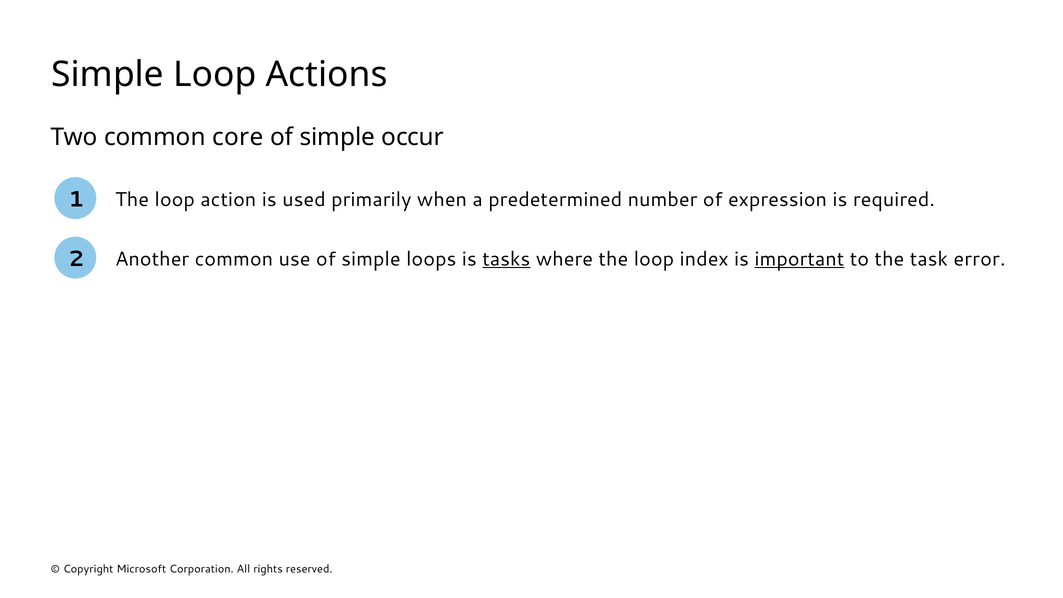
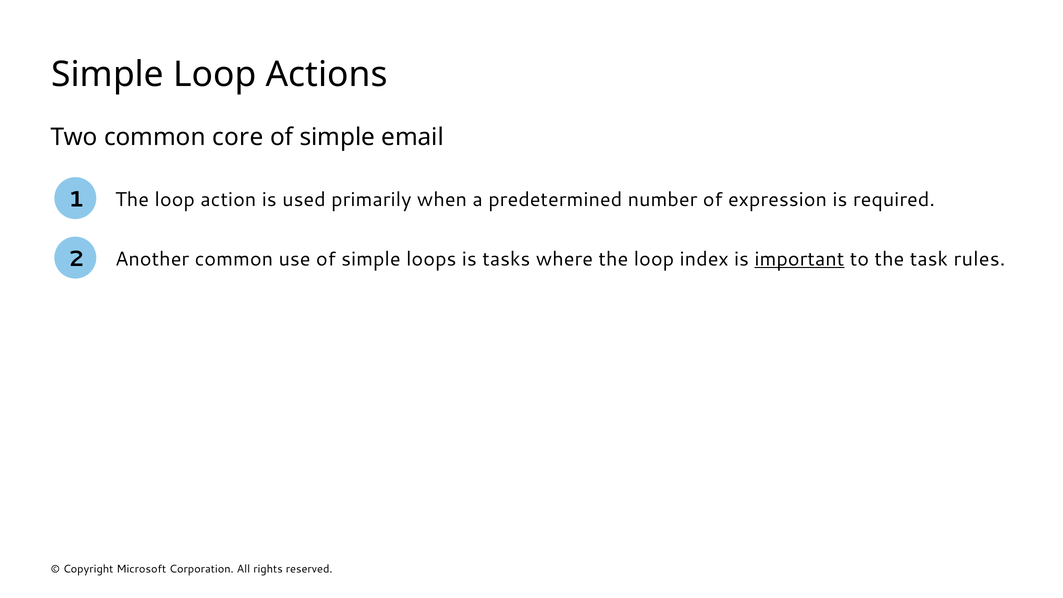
occur: occur -> email
tasks underline: present -> none
error: error -> rules
